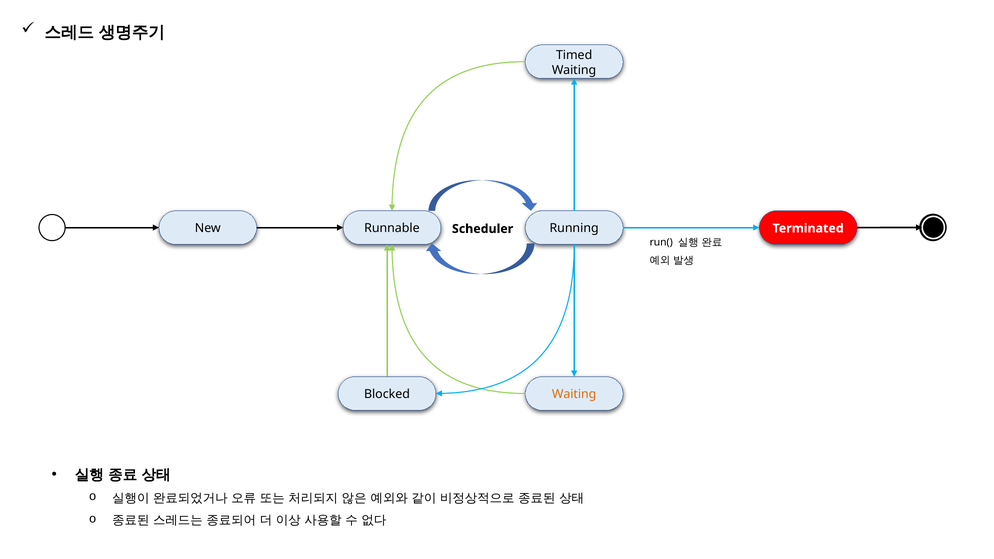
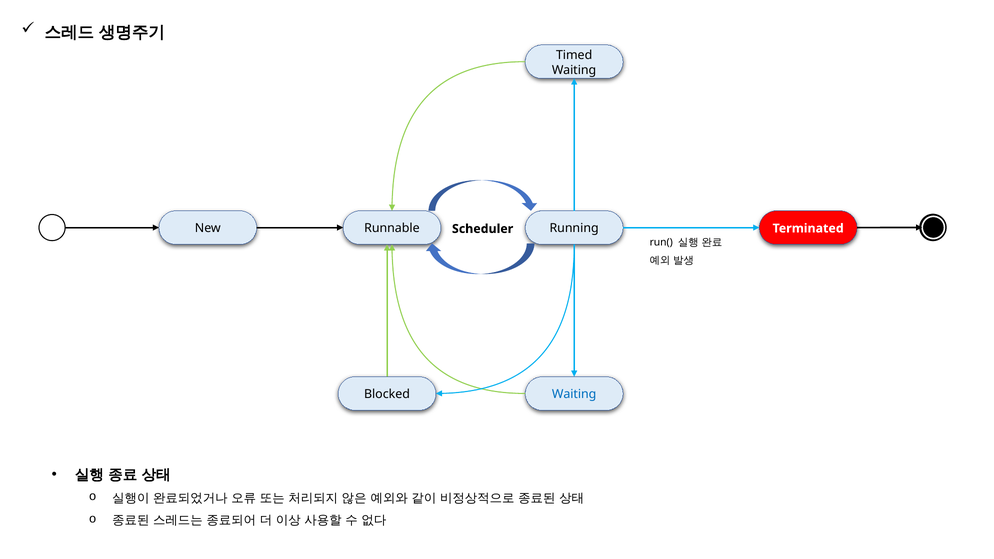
Waiting at (574, 394) colour: orange -> blue
